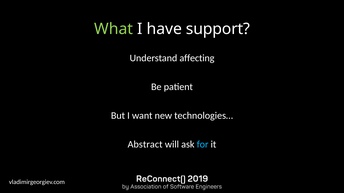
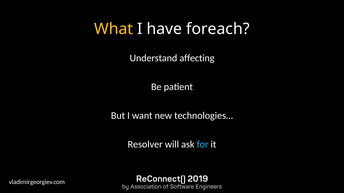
What colour: light green -> yellow
support: support -> foreach
Abstract: Abstract -> Resolver
